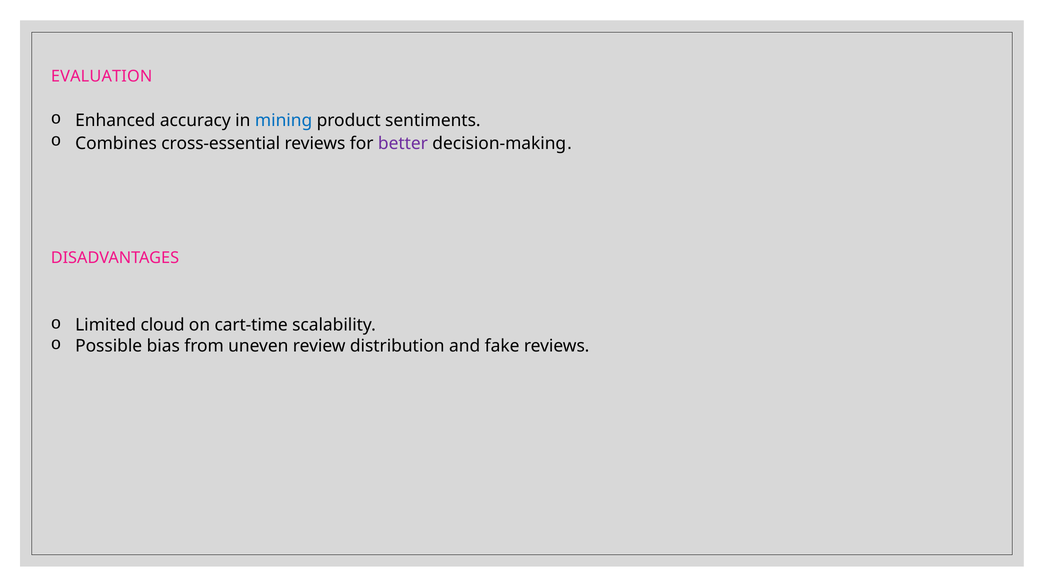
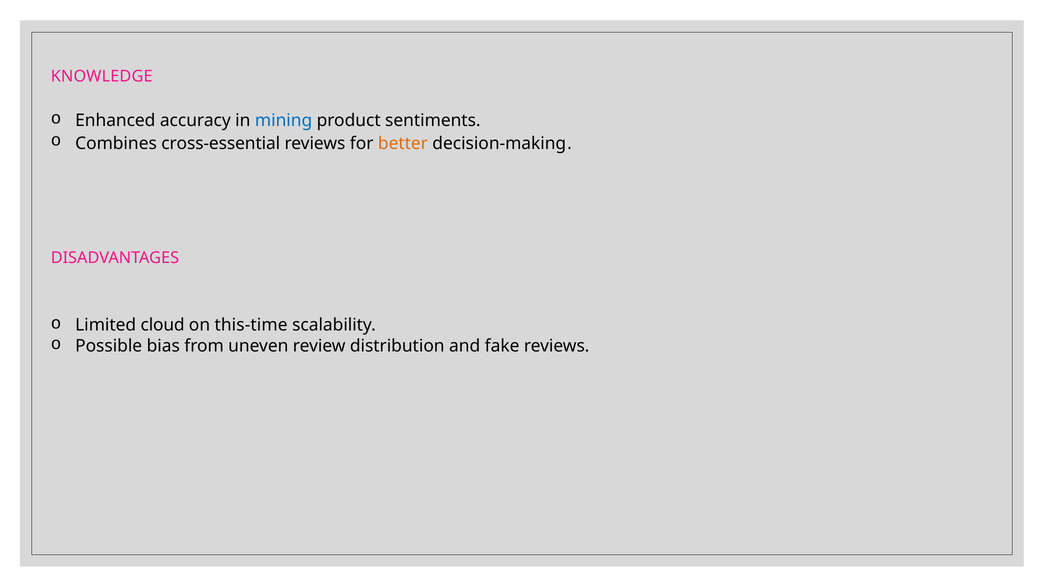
EVALUATION: EVALUATION -> KNOWLEDGE
better colour: purple -> orange
cart-time: cart-time -> this-time
